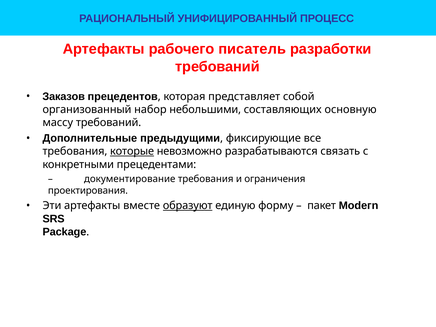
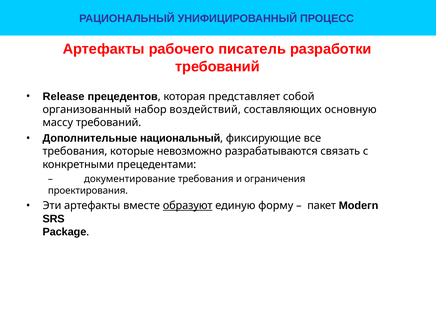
Заказов: Заказов -> Release
небольшими: небольшими -> воздействий
предыдущими: предыдущими -> национальный
которые underline: present -> none
